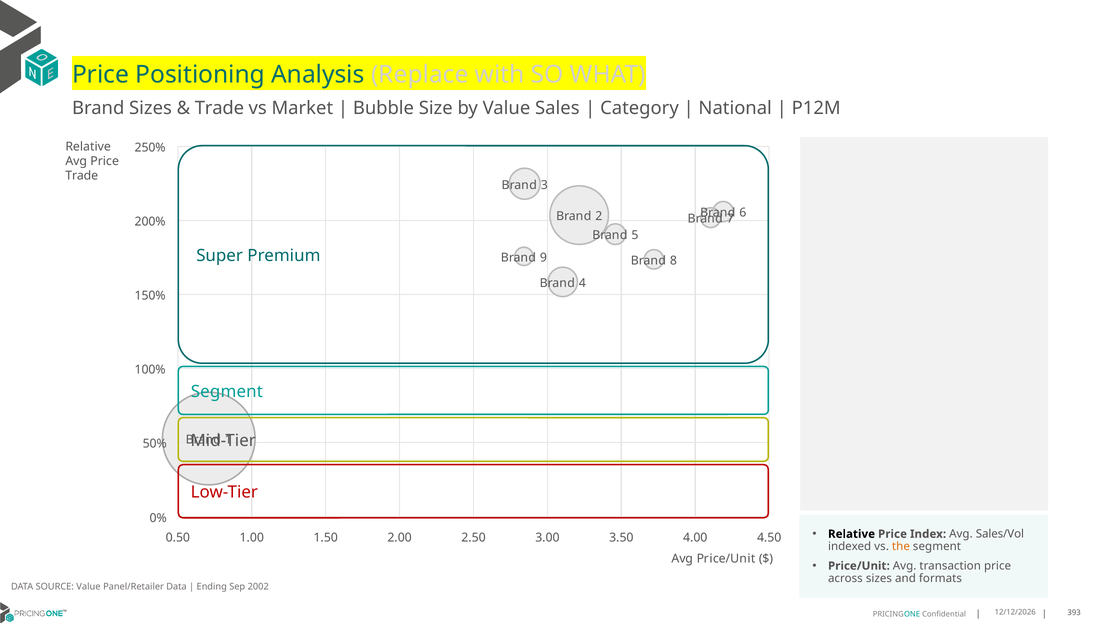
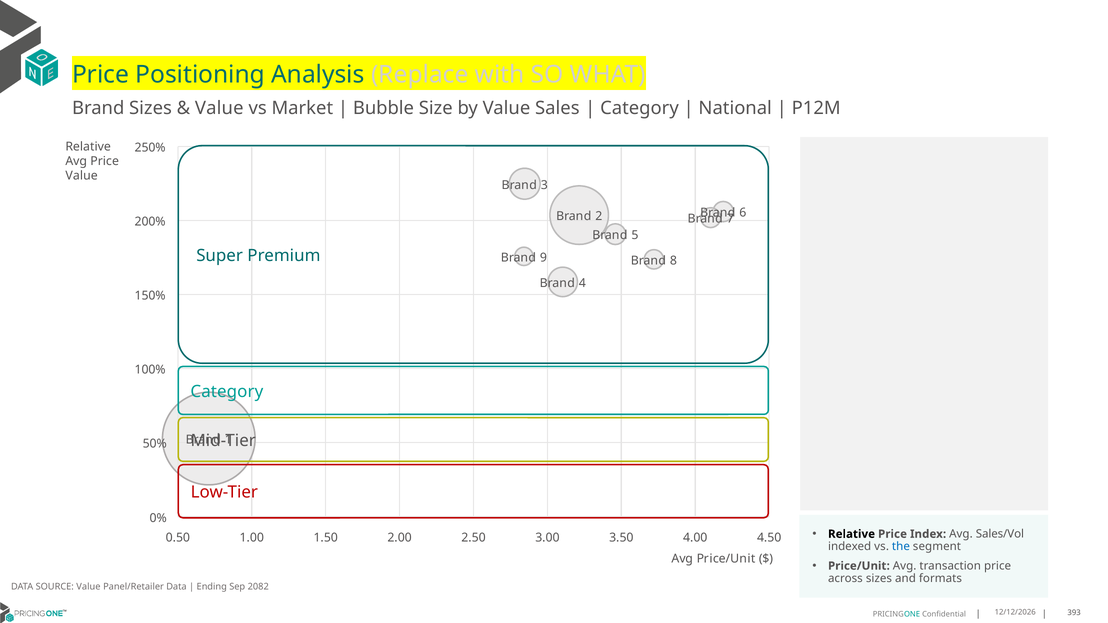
Trade at (219, 108): Trade -> Value
Trade at (82, 176): Trade -> Value
Segment at (227, 392): Segment -> Category
the colour: orange -> blue
2002: 2002 -> 2082
